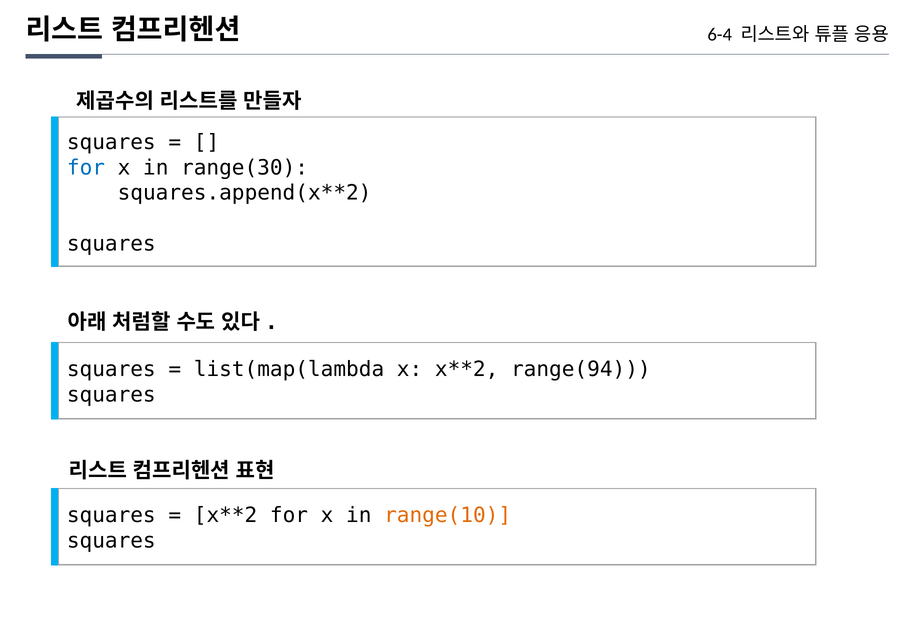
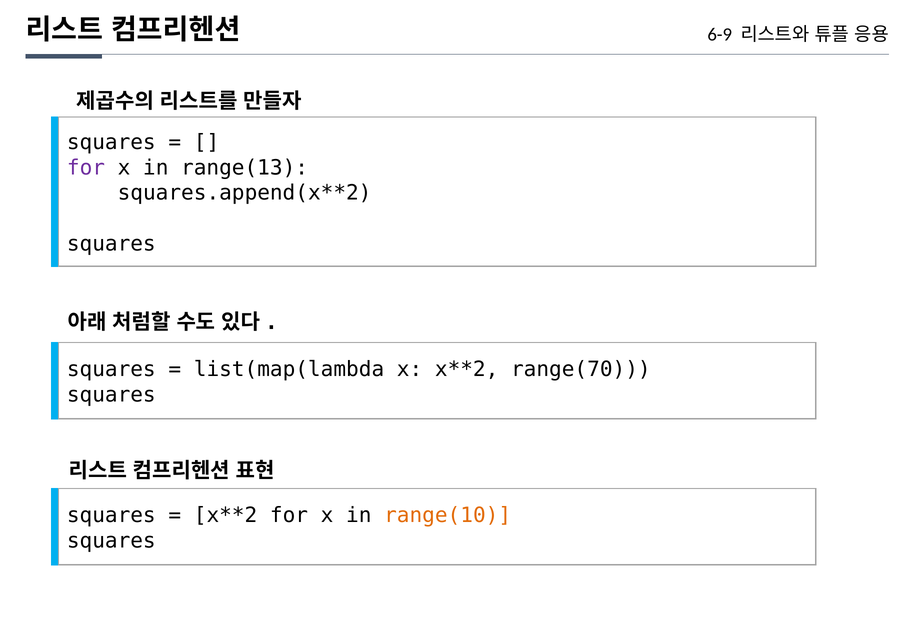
6-4: 6-4 -> 6-9
for at (86, 168) colour: blue -> purple
range(30: range(30 -> range(13
range(94: range(94 -> range(70
